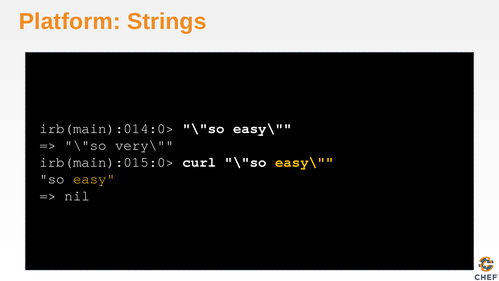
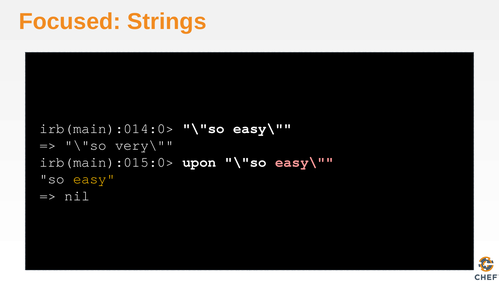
Platform: Platform -> Focused
curl: curl -> upon
easy\ at (305, 162) colour: yellow -> pink
